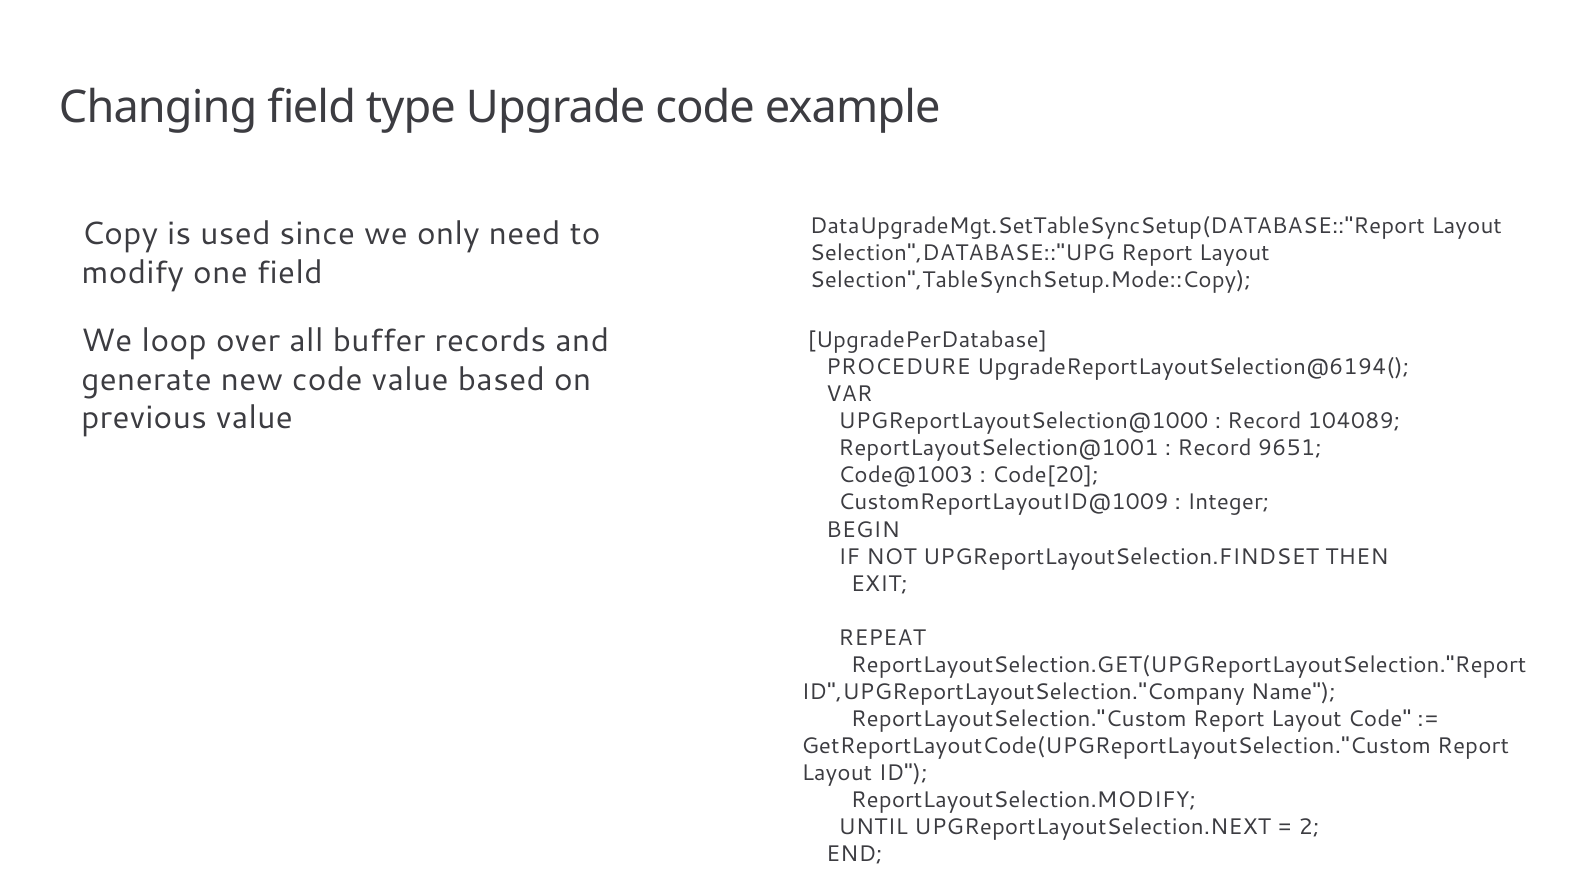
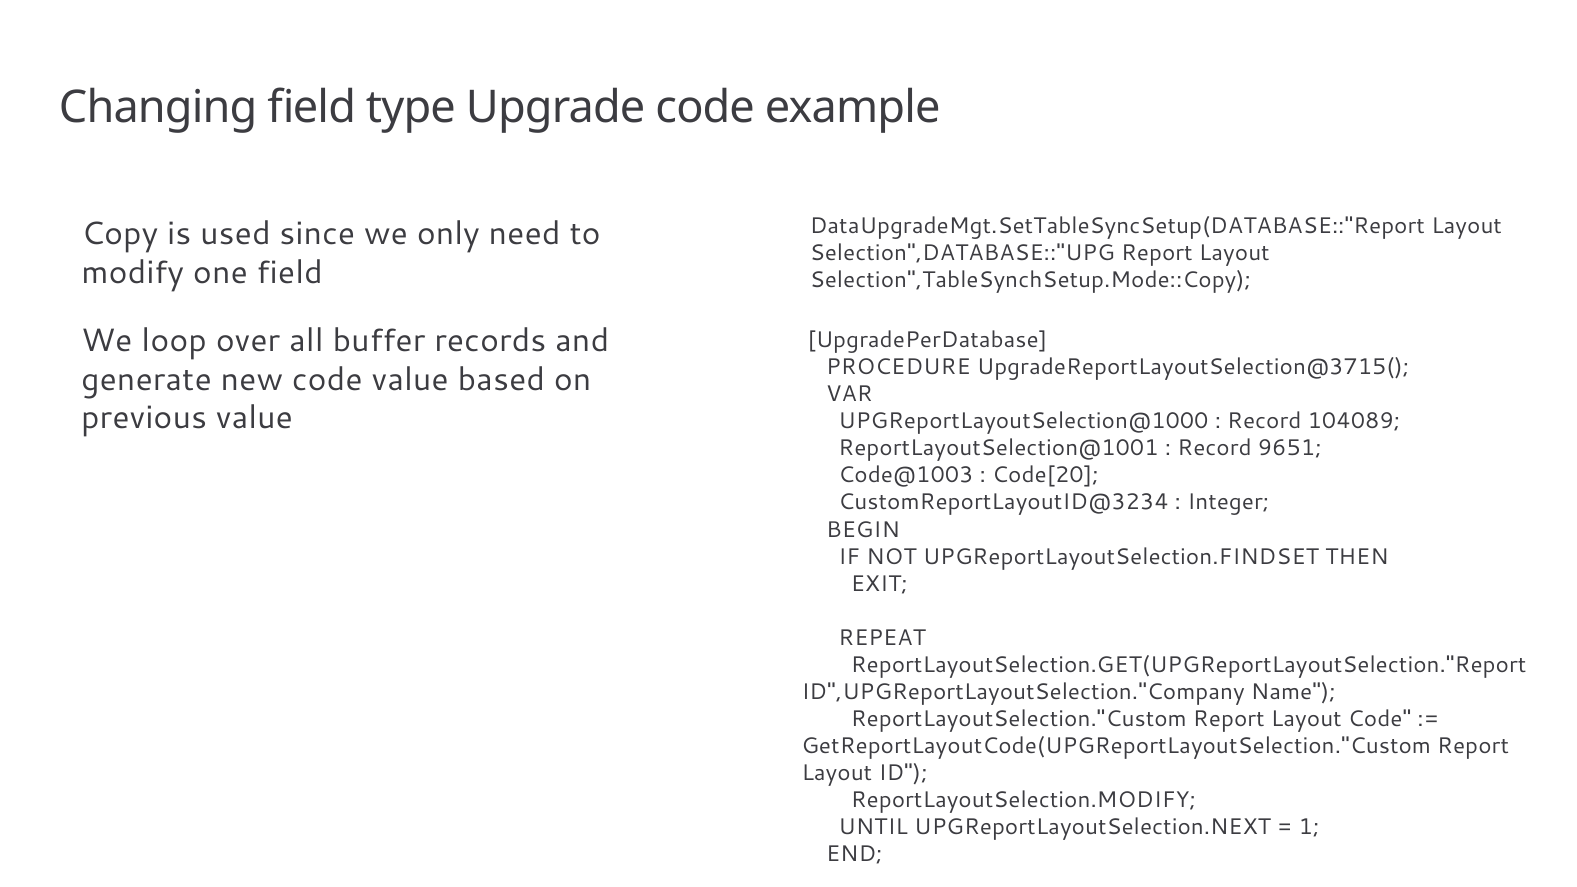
UpgradeReportLayoutSelection@6194(: UpgradeReportLayoutSelection@6194( -> UpgradeReportLayoutSelection@3715(
CustomReportLayoutID@1009: CustomReportLayoutID@1009 -> CustomReportLayoutID@3234
2: 2 -> 1
